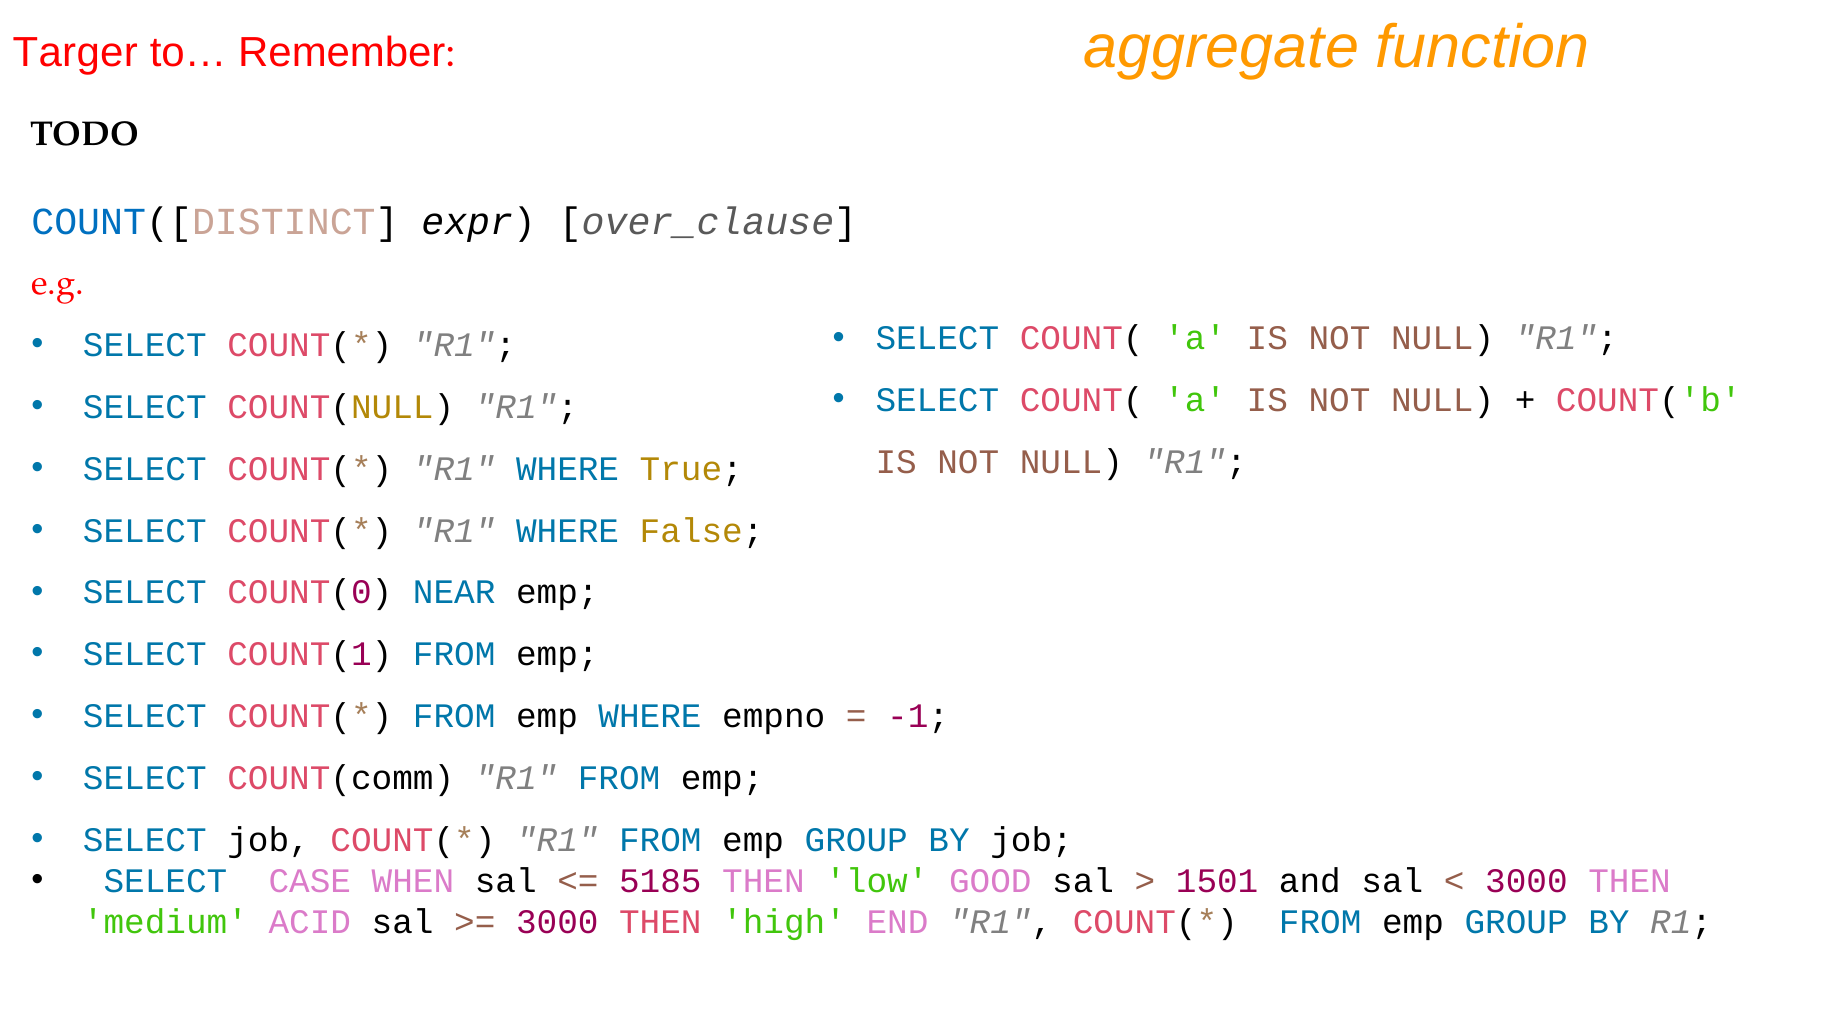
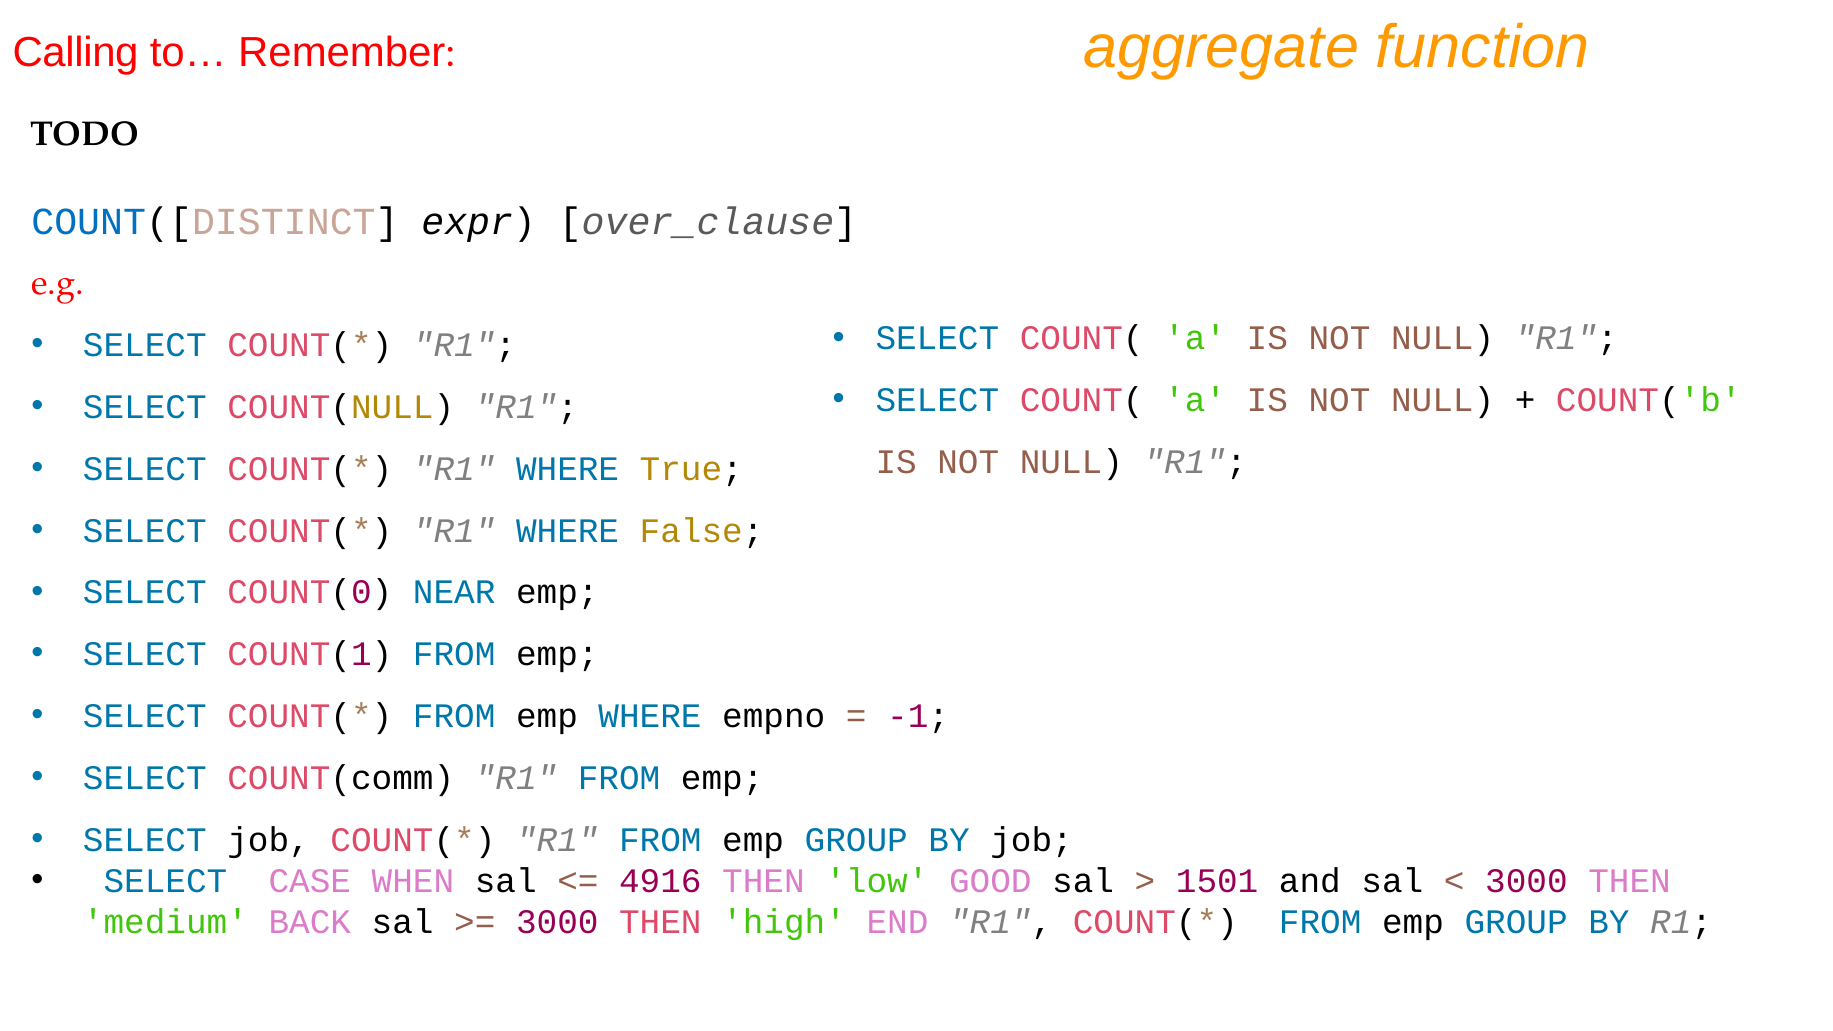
Targer: Targer -> Calling
5185: 5185 -> 4916
ACID: ACID -> BACK
